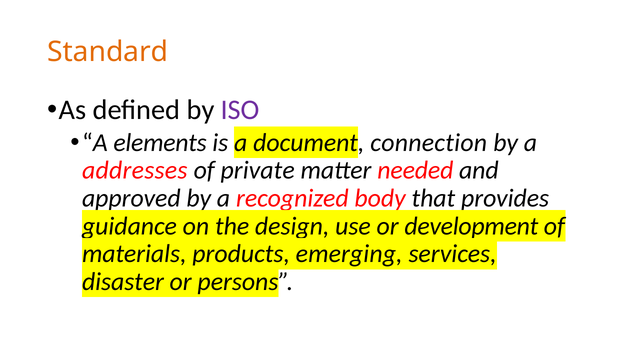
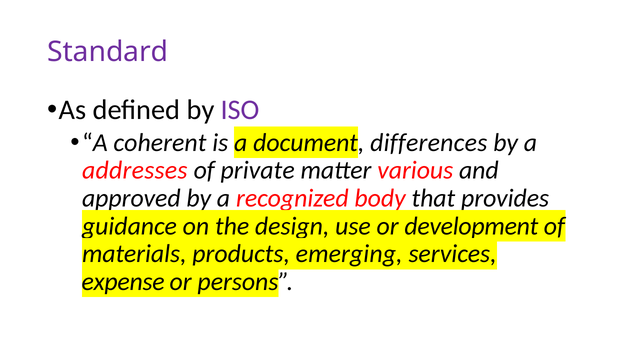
Standard colour: orange -> purple
elements: elements -> coherent
connection: connection -> differences
needed: needed -> various
disaster: disaster -> expense
